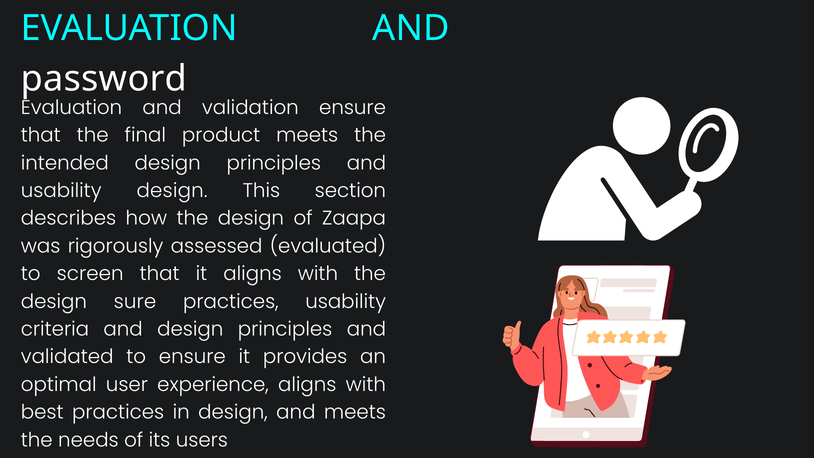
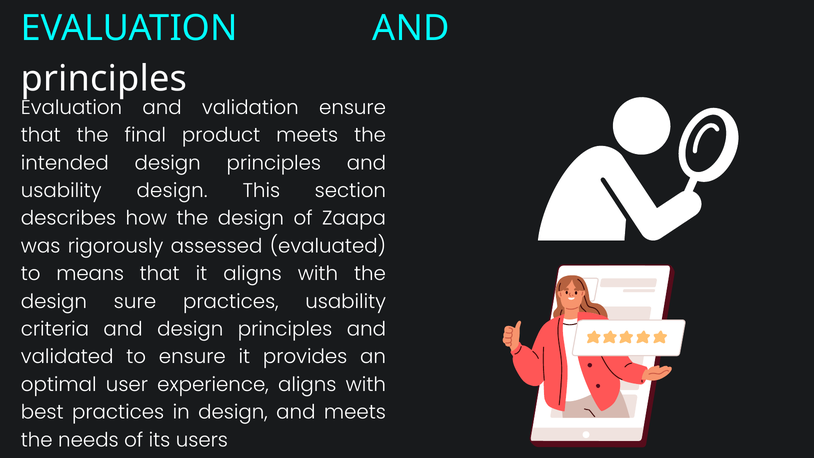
password at (104, 79): password -> principles
screen: screen -> means
